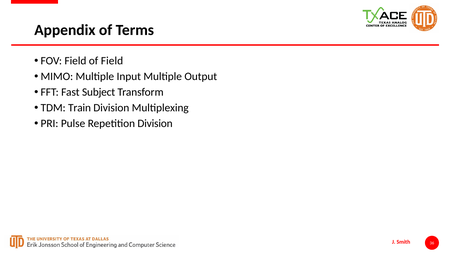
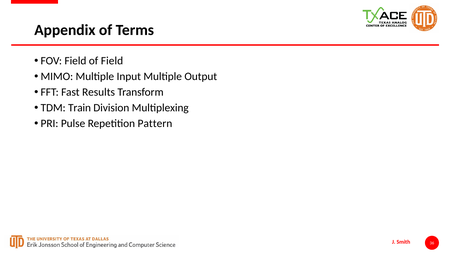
Subject: Subject -> Results
Repetition Division: Division -> Pattern
